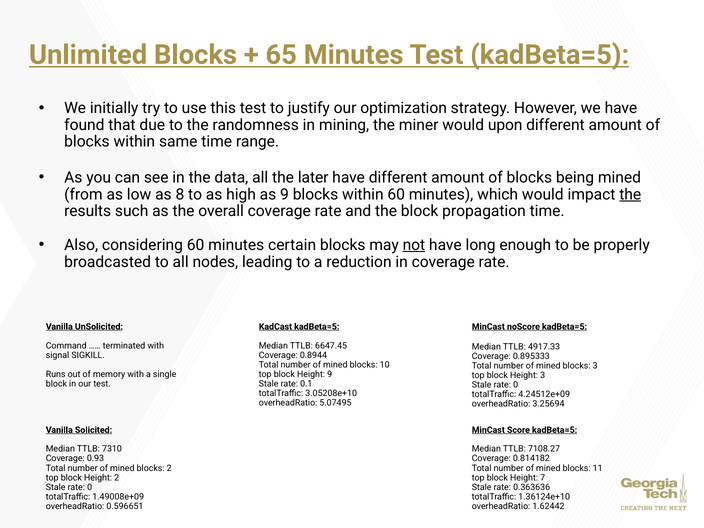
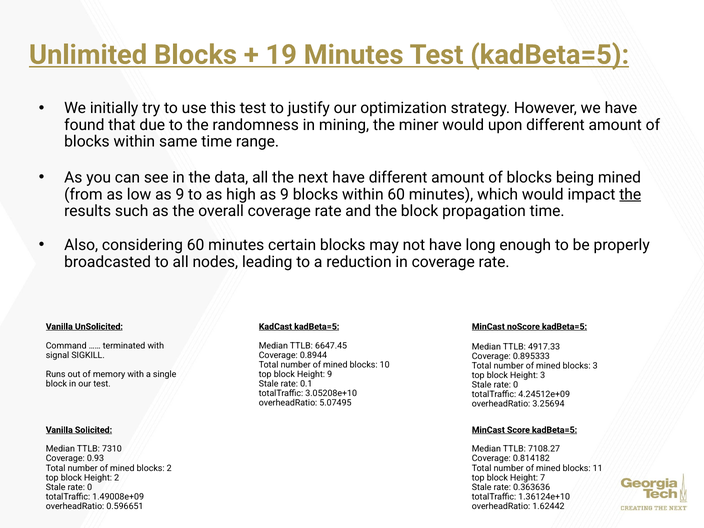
65: 65 -> 19
later: later -> next
low as 8: 8 -> 9
not underline: present -> none
